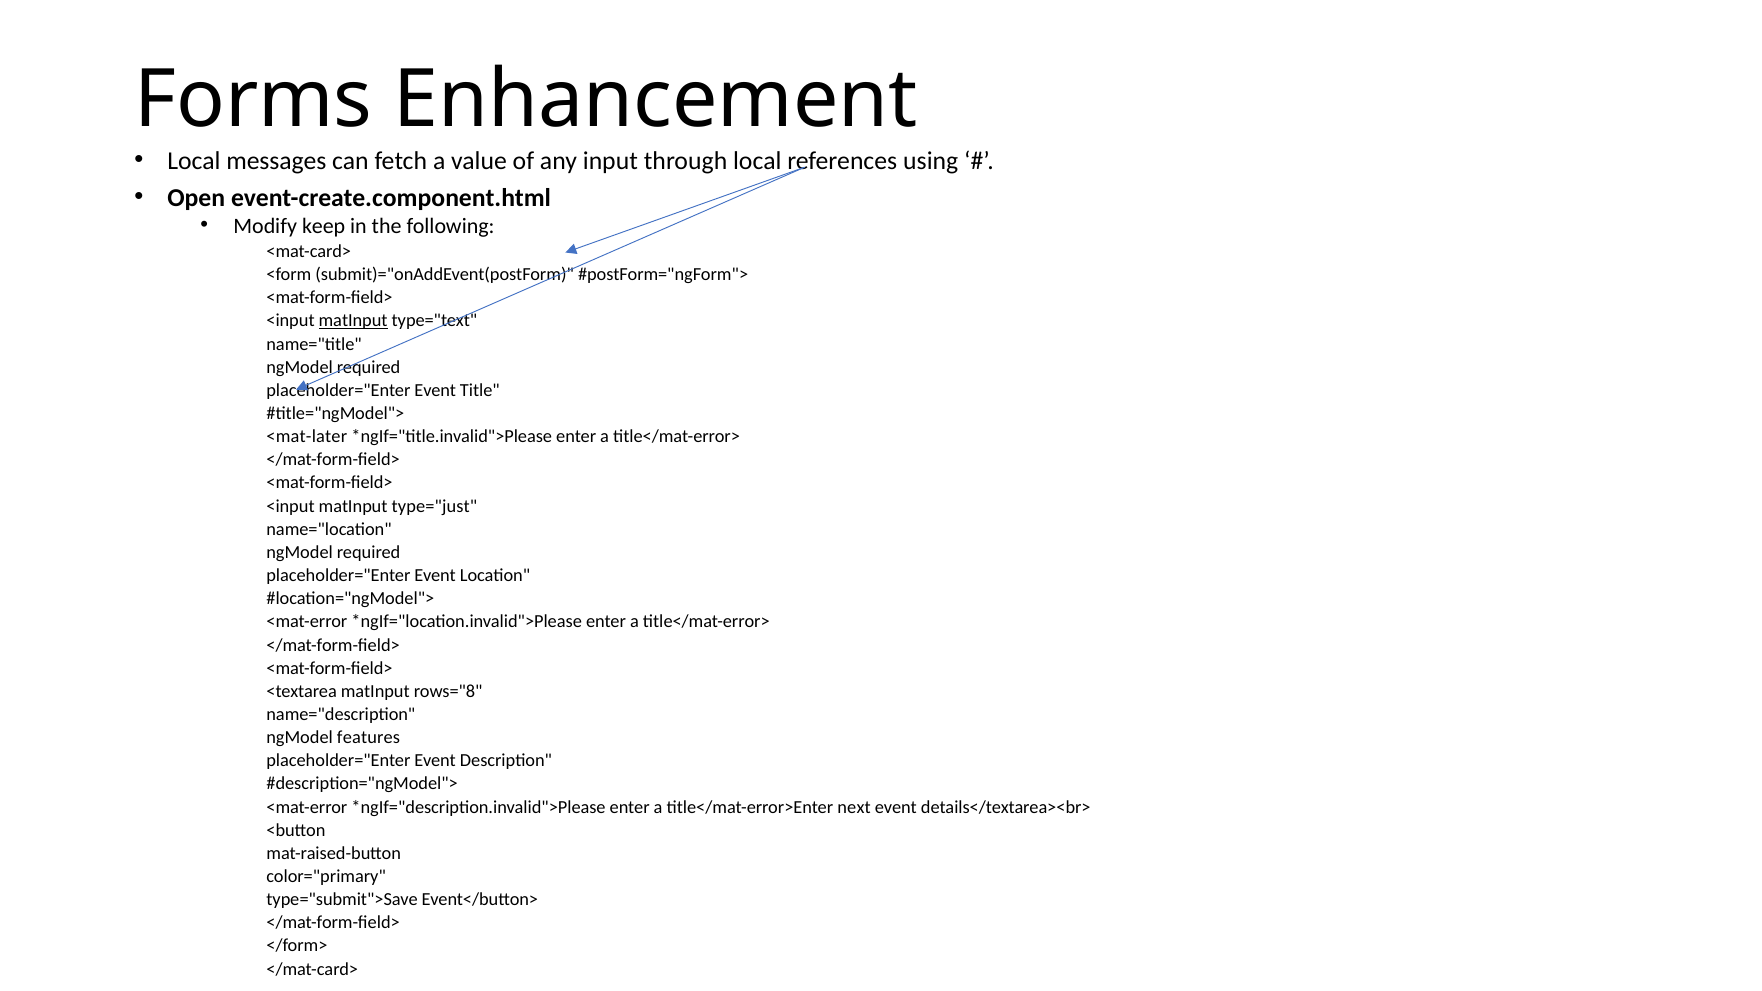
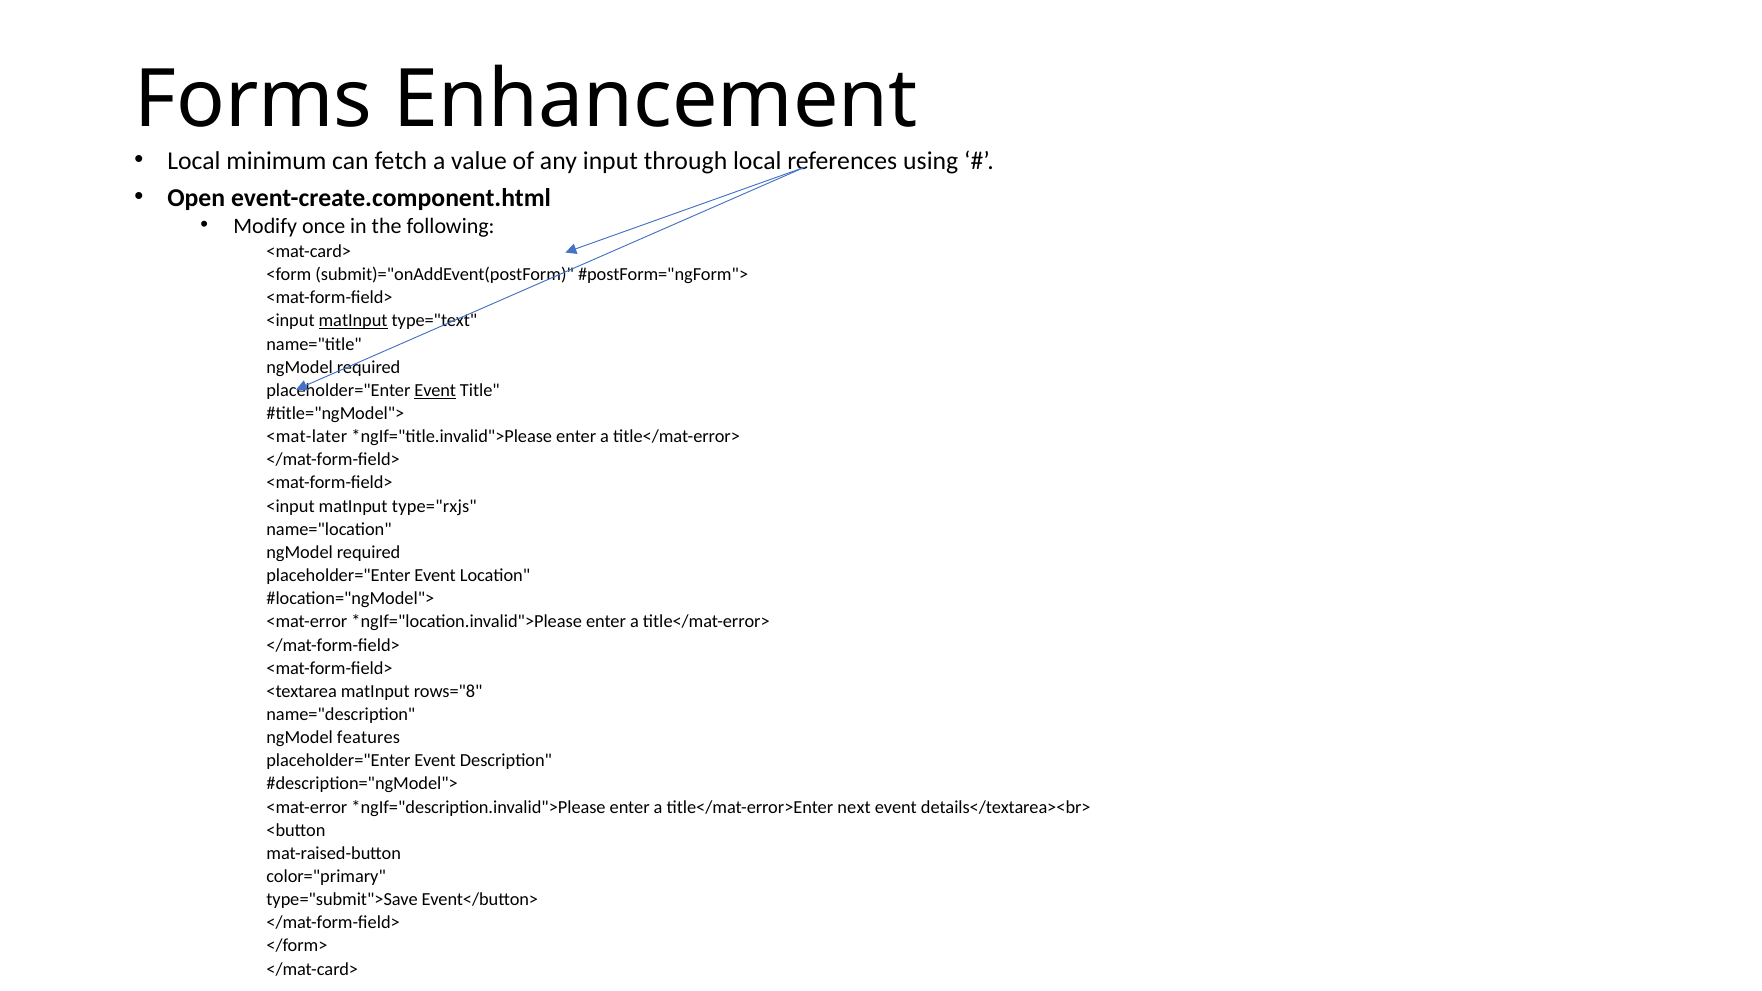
messages: messages -> minimum
keep: keep -> once
Event at (435, 390) underline: none -> present
type="just: type="just -> type="rxjs
